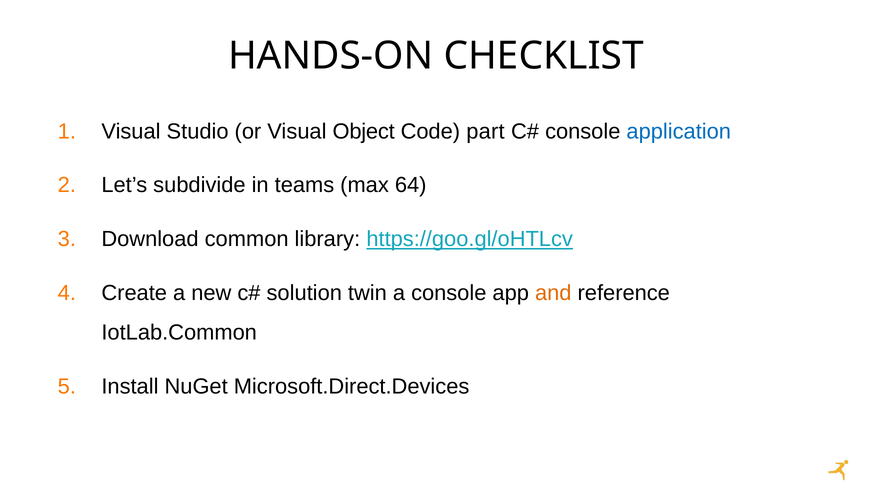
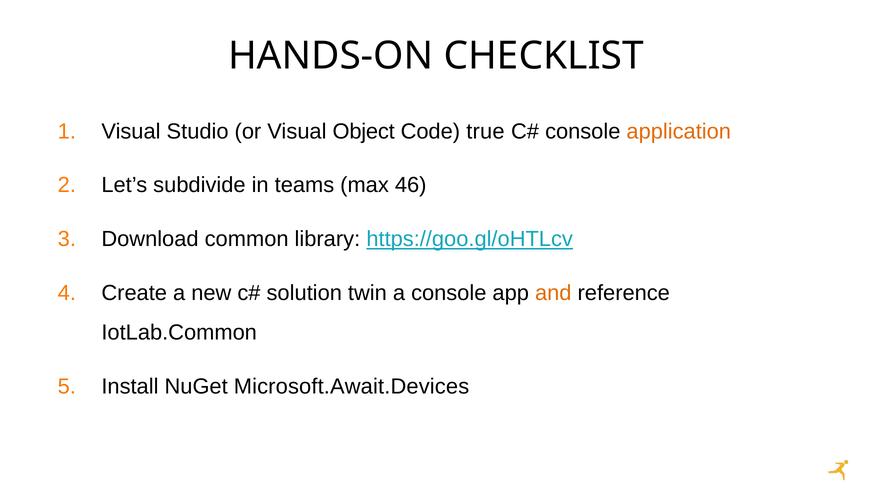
part: part -> true
application colour: blue -> orange
64: 64 -> 46
Microsoft.Direct.Devices: Microsoft.Direct.Devices -> Microsoft.Await.Devices
